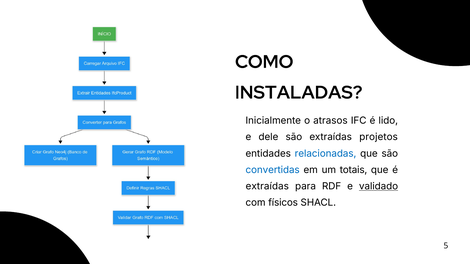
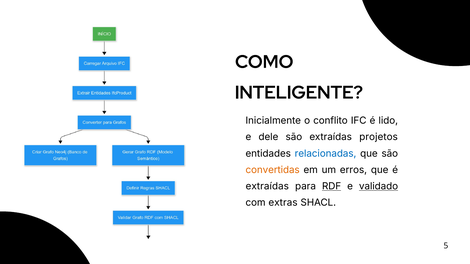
INSTALADAS: INSTALADAS -> INTELIGENTE
atrasos: atrasos -> conflito
convertidas colour: blue -> orange
totais: totais -> erros
RDF underline: none -> present
físicos: físicos -> extras
